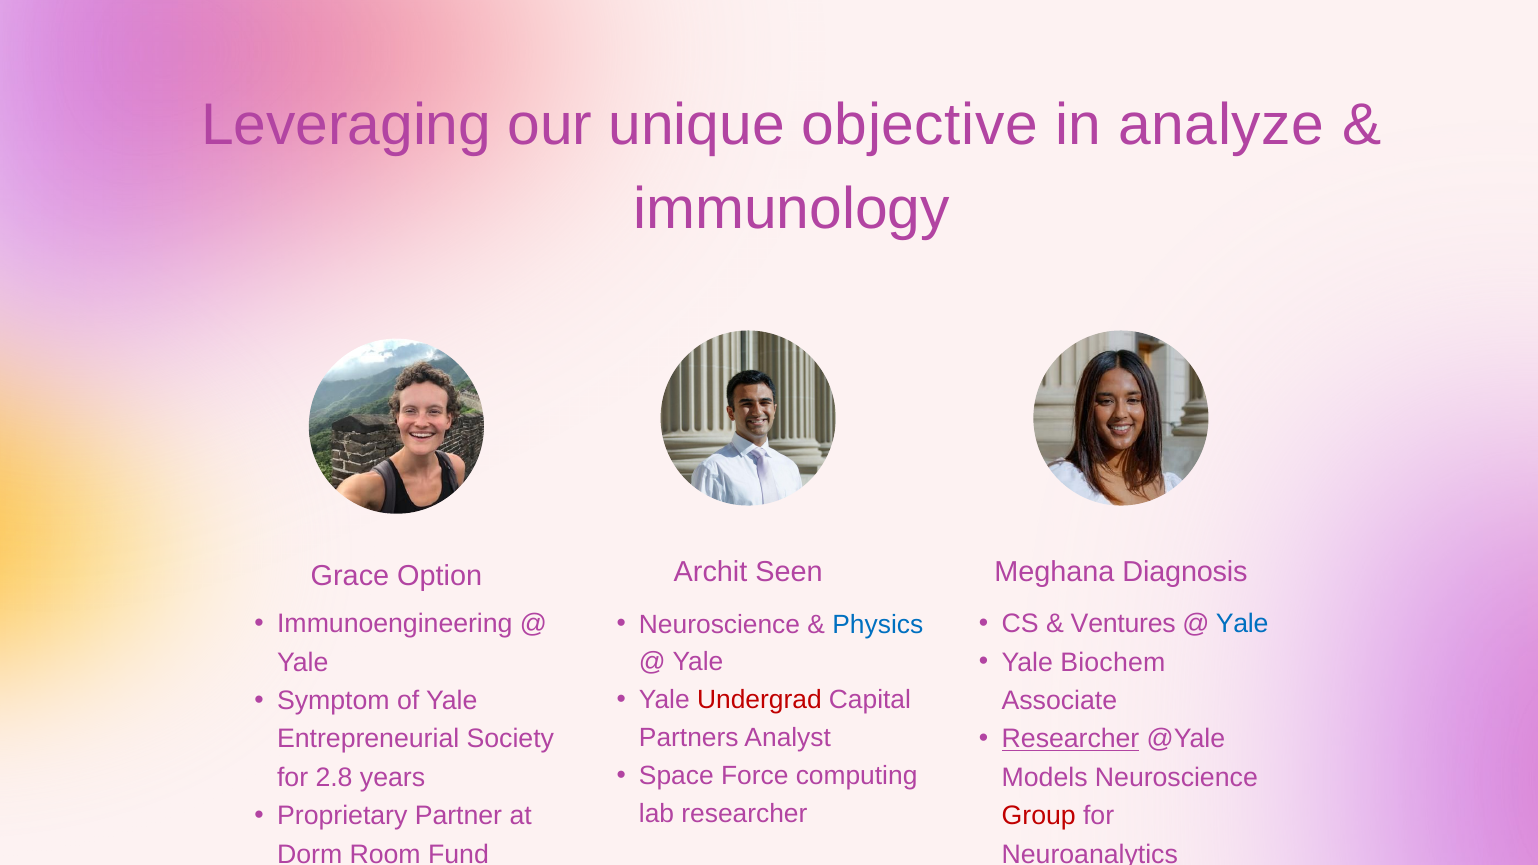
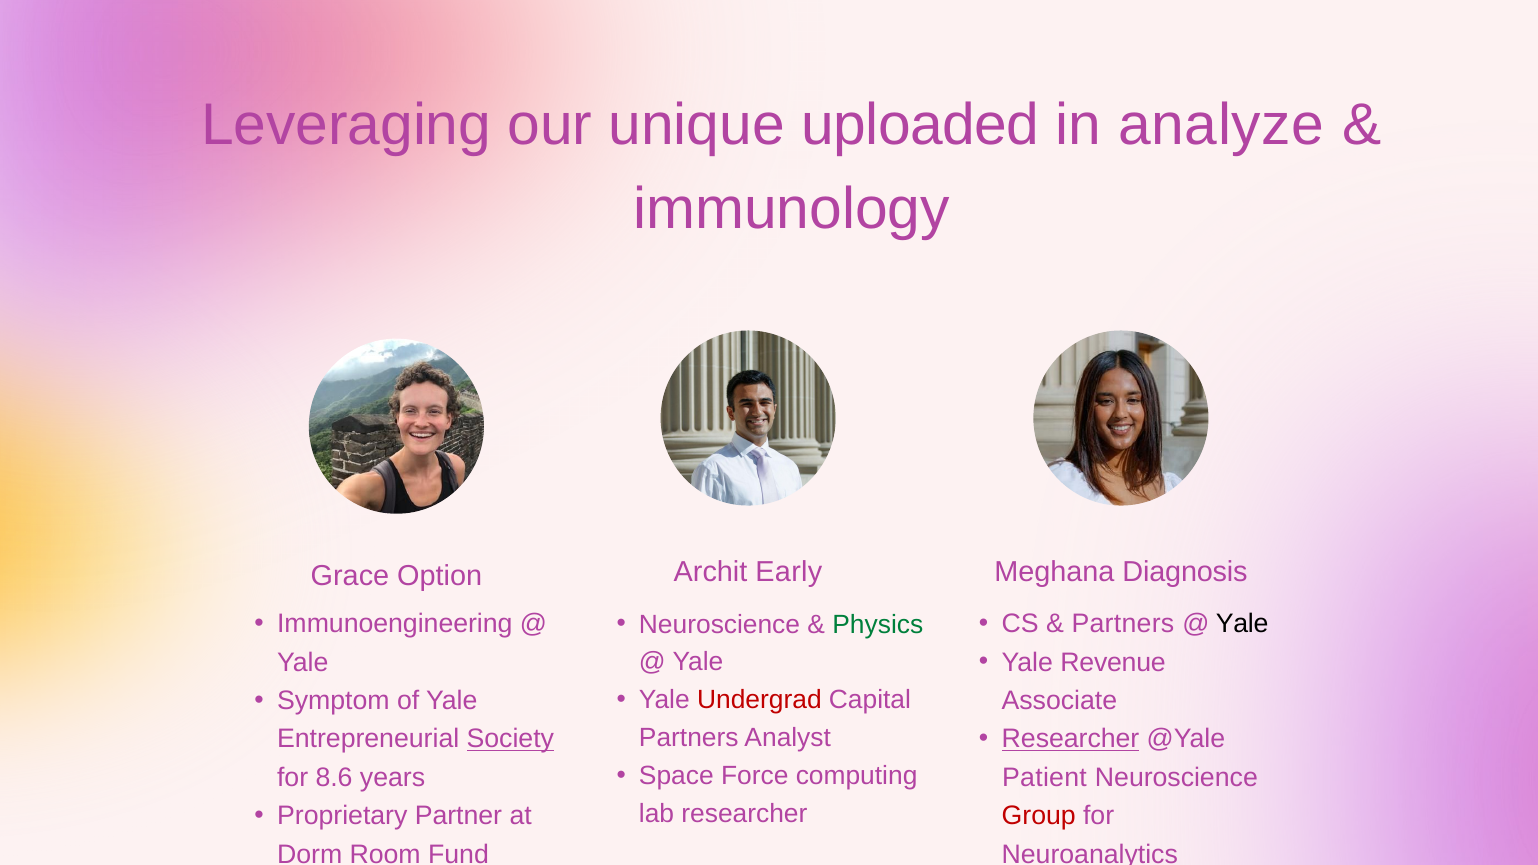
objective: objective -> uploaded
Seen: Seen -> Early
Ventures at (1123, 624): Ventures -> Partners
Yale at (1242, 624) colour: blue -> black
Physics colour: blue -> green
Biochem: Biochem -> Revenue
Society underline: none -> present
2.8: 2.8 -> 8.6
Models: Models -> Patient
